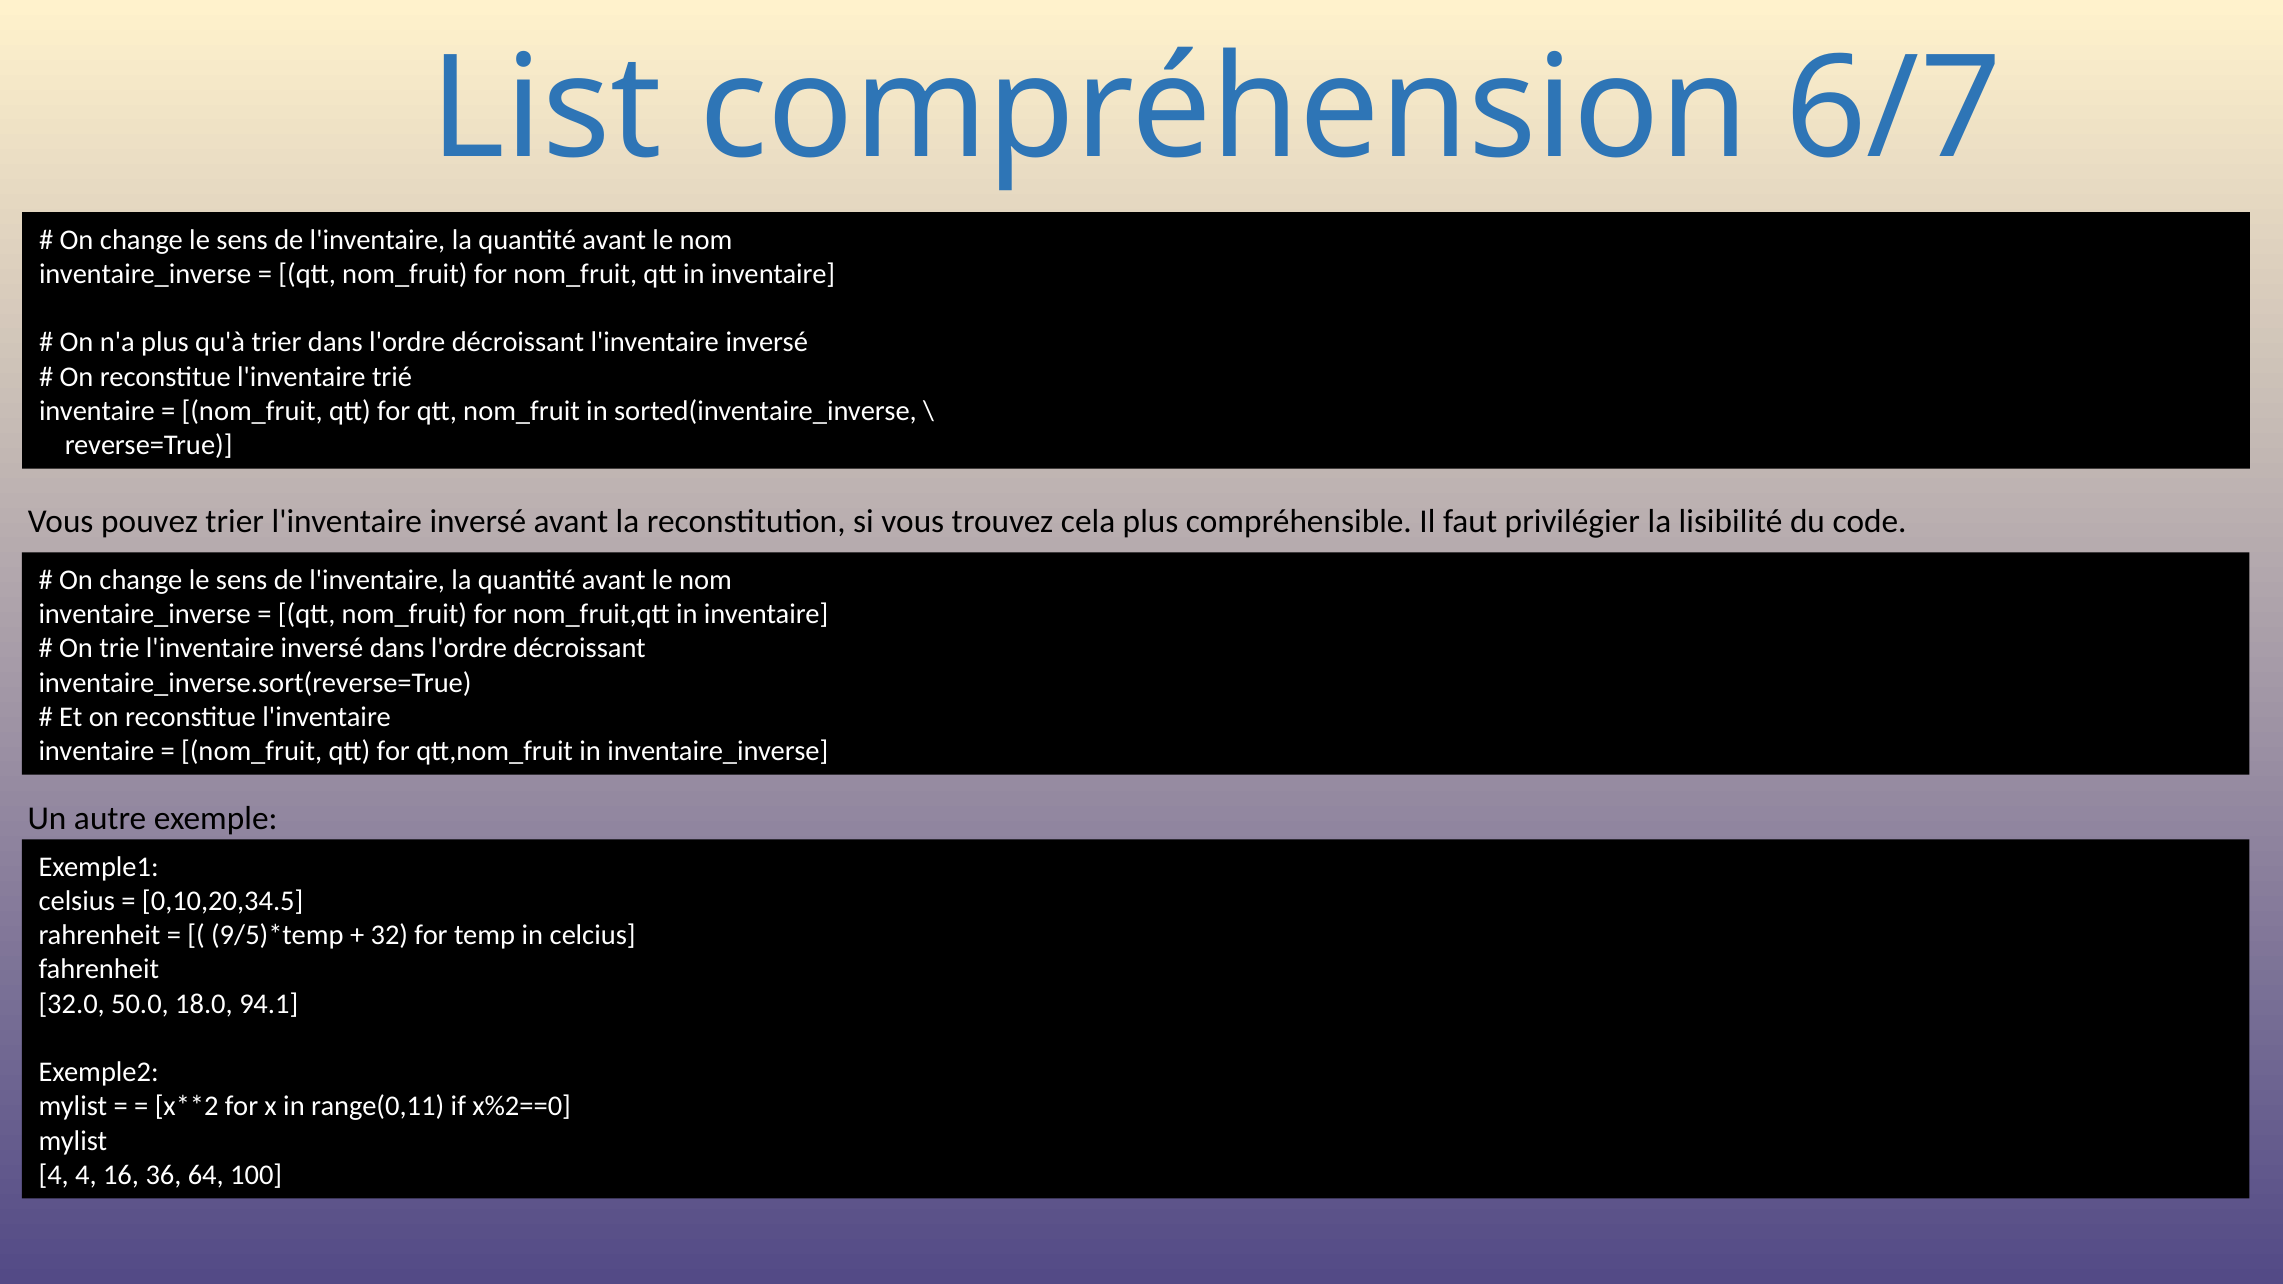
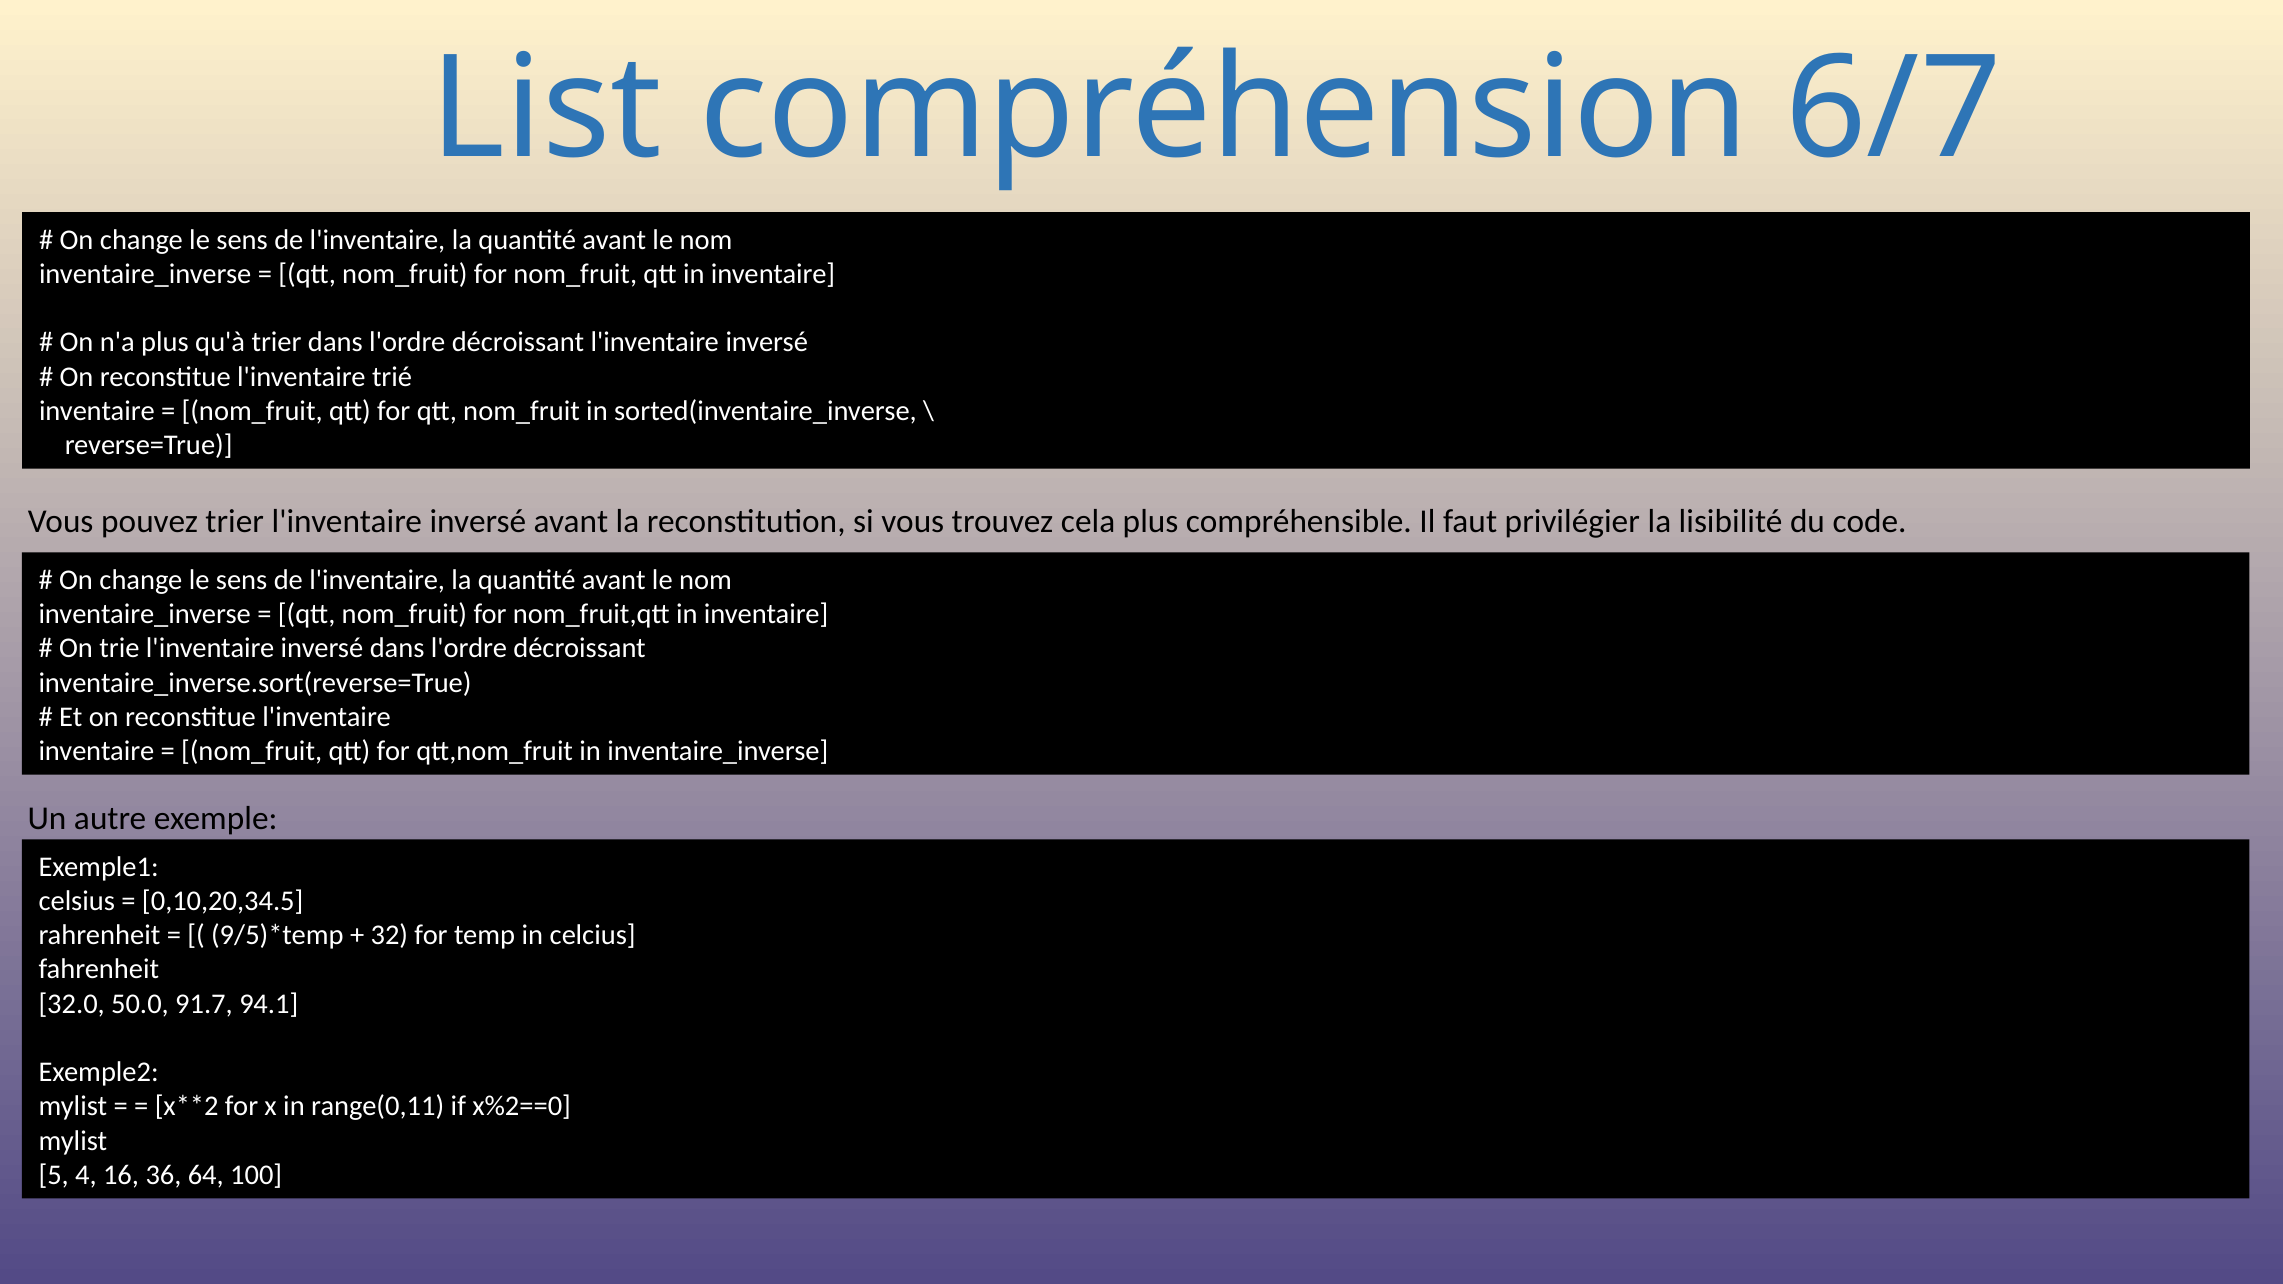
18.0: 18.0 -> 91.7
4 at (54, 1175): 4 -> 5
